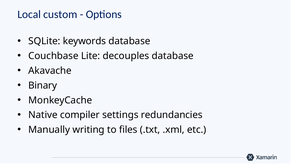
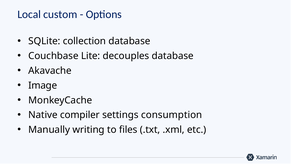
keywords: keywords -> collection
Binary: Binary -> Image
redundancies: redundancies -> consumption
